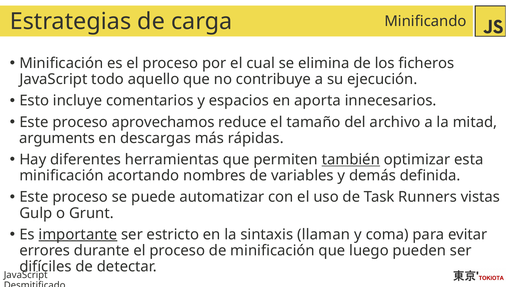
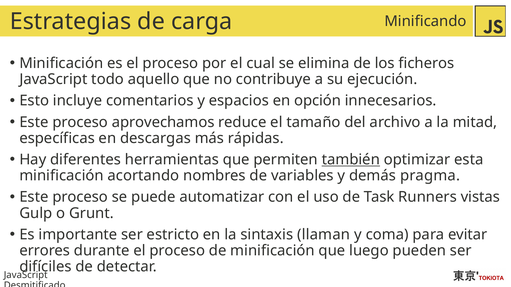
aporta: aporta -> opción
arguments: arguments -> específicas
definida: definida -> pragma
importante underline: present -> none
